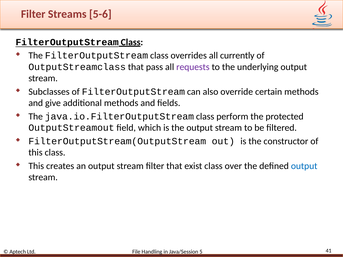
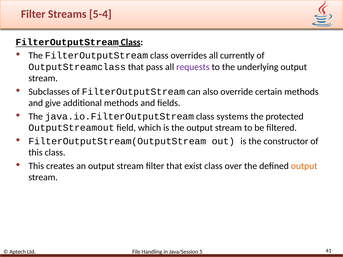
5-6: 5-6 -> 5-4
perform: perform -> systems
output at (304, 166) colour: blue -> orange
